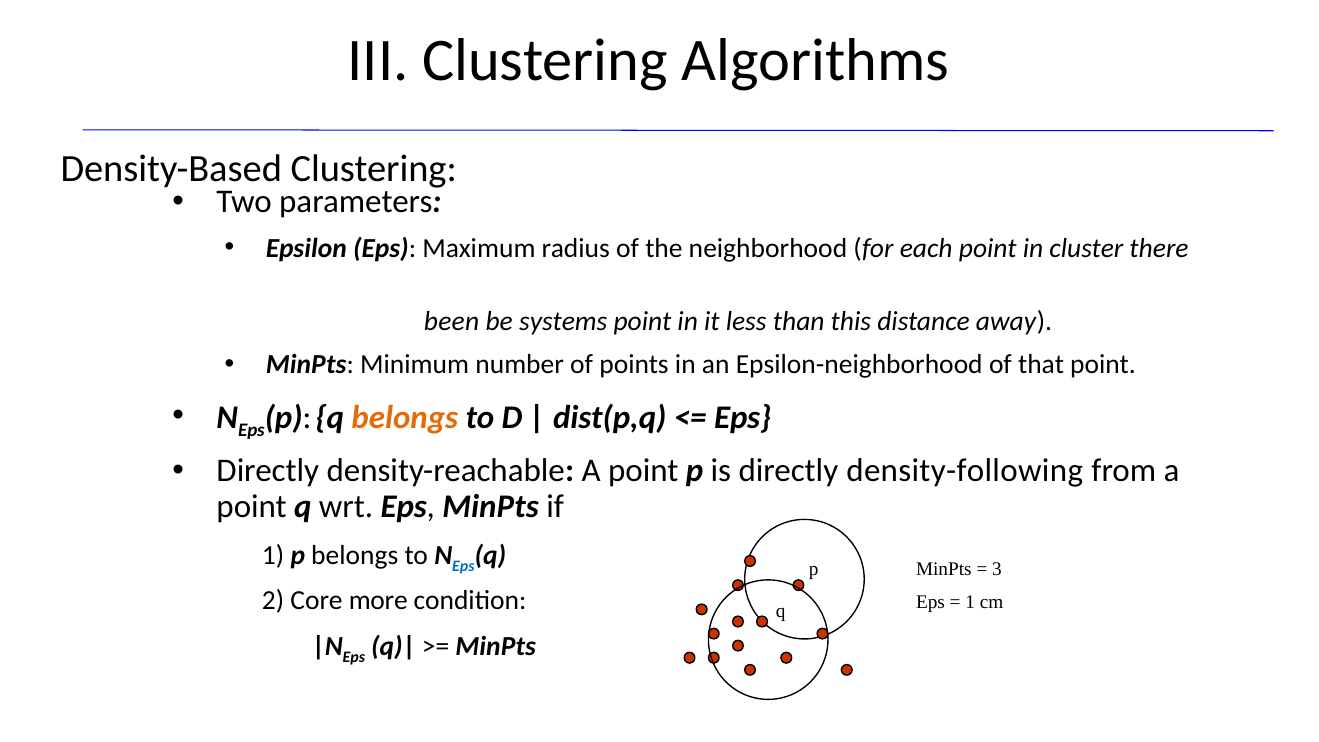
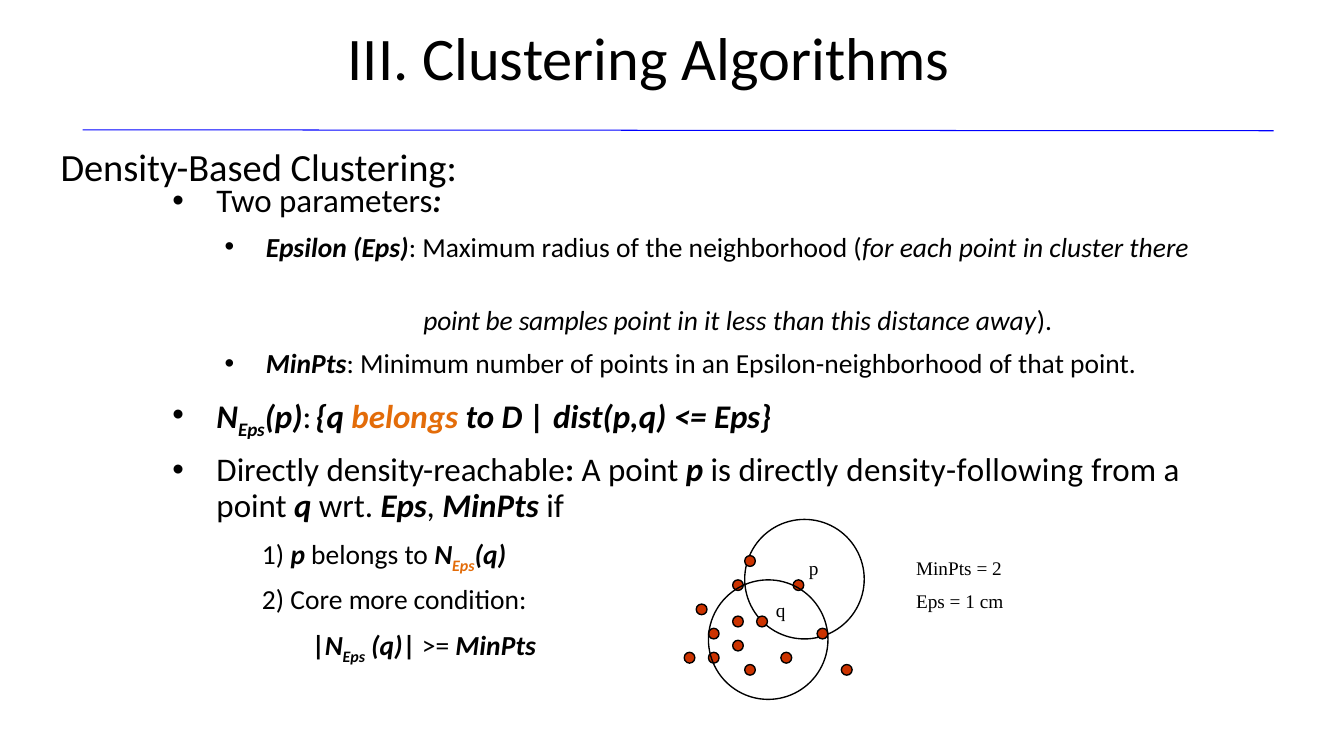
been at (452, 321): been -> point
systems: systems -> samples
Eps at (463, 566) colour: blue -> orange
3 at (997, 570): 3 -> 2
